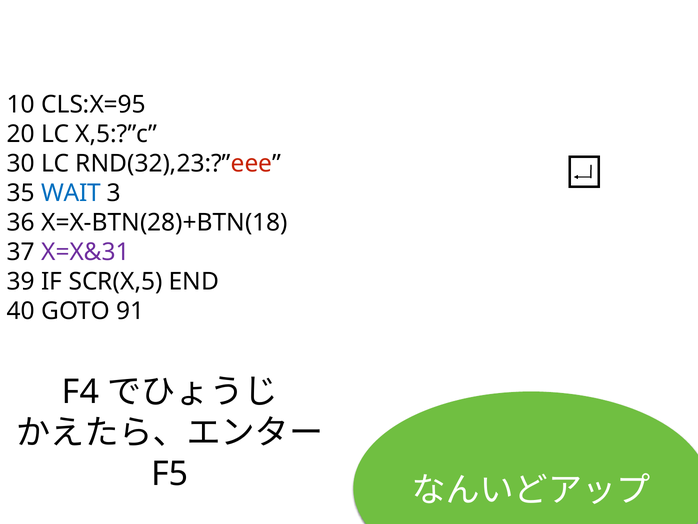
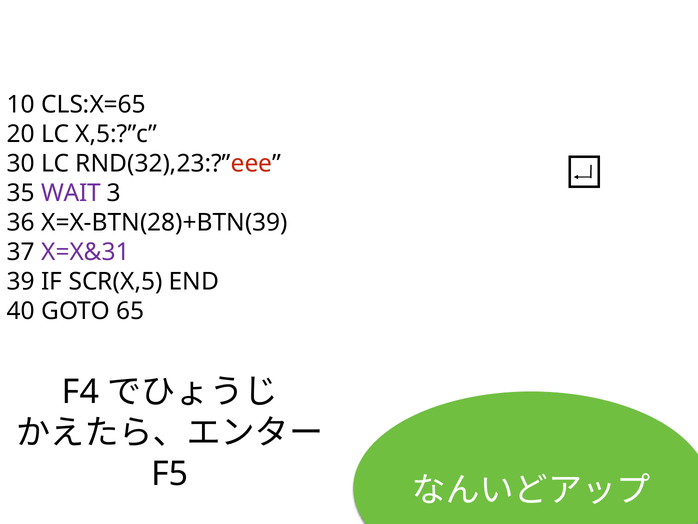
CLS:X=95: CLS:X=95 -> CLS:X=65
WAIT colour: blue -> purple
X=X-BTN(28)+BTN(18: X=X-BTN(28)+BTN(18 -> X=X-BTN(28)+BTN(39
91: 91 -> 65
